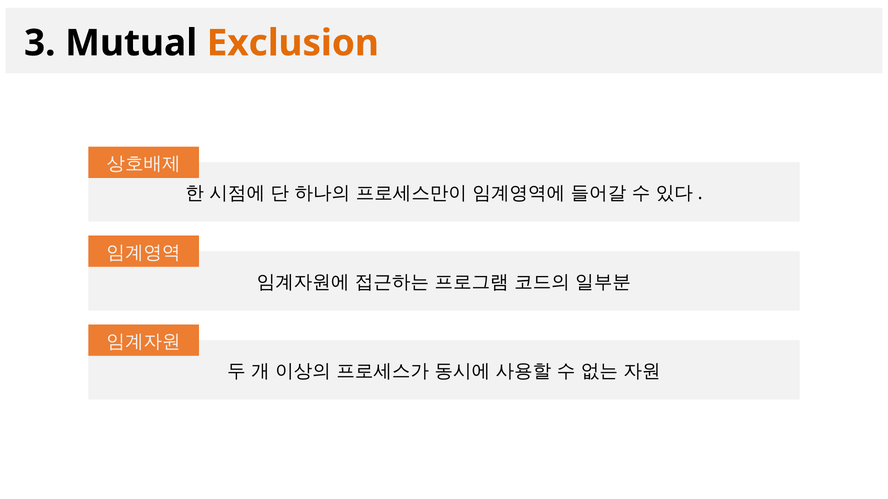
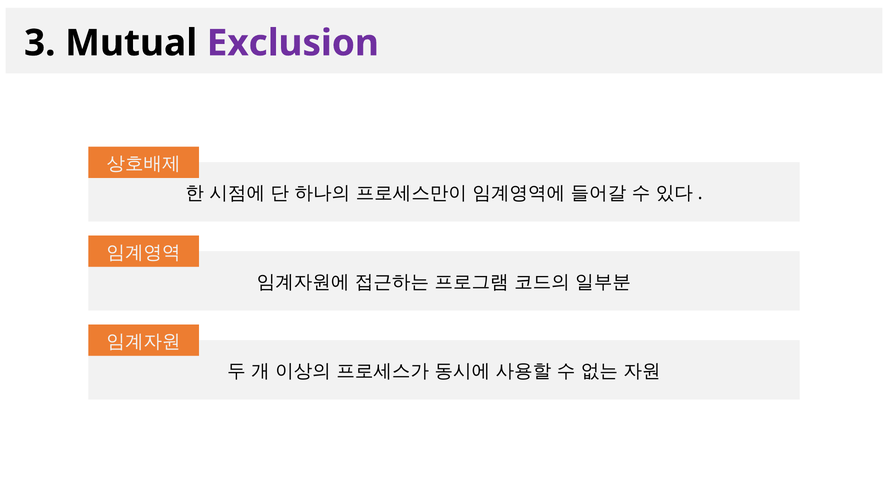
Exclusion colour: orange -> purple
